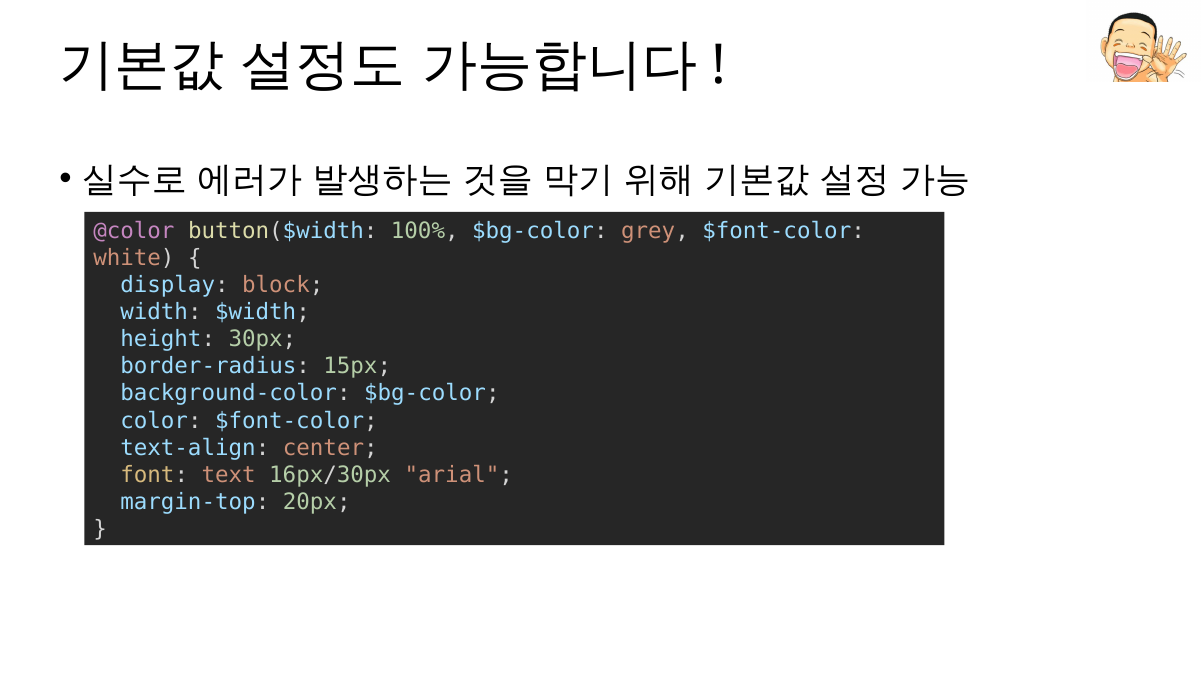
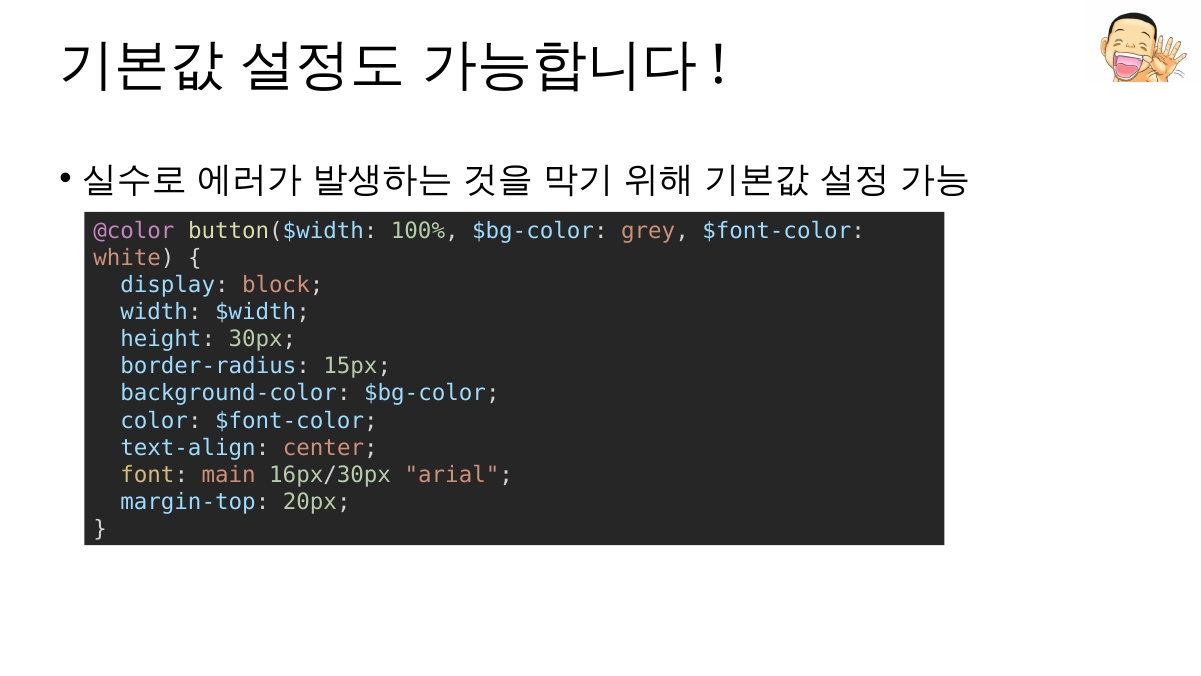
text: text -> main
